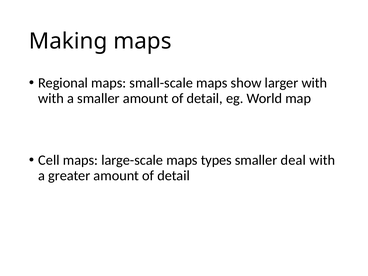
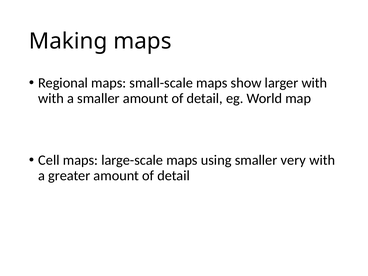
types: types -> using
deal: deal -> very
